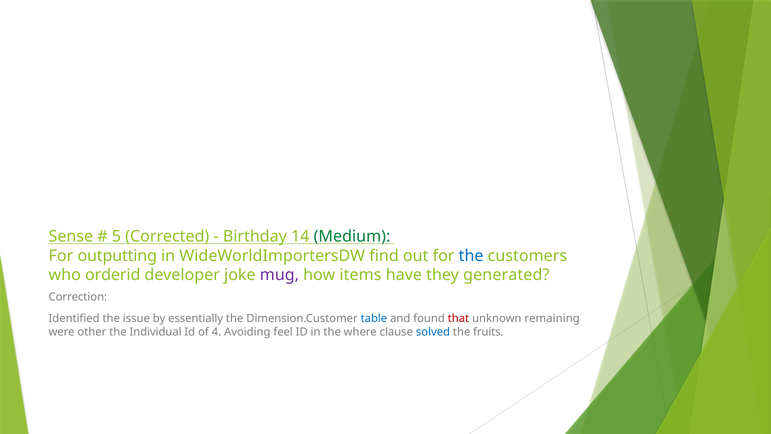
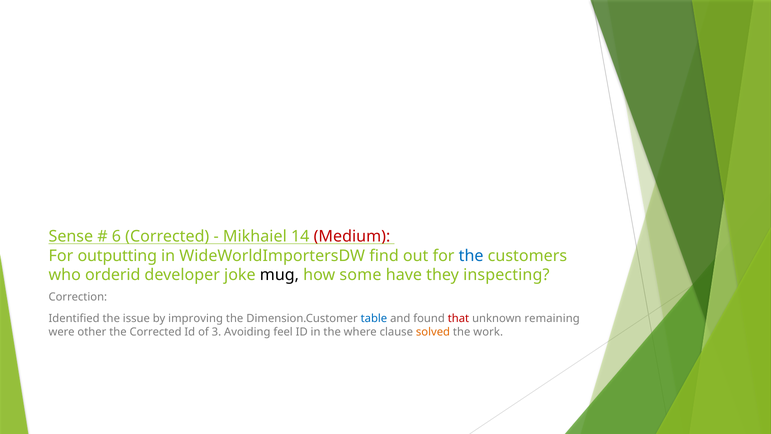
5: 5 -> 6
Birthday: Birthday -> Mikhaiel
Medium colour: green -> red
mug colour: purple -> black
items: items -> some
generated: generated -> inspecting
essentially: essentially -> improving
the Individual: Individual -> Corrected
4: 4 -> 3
solved colour: blue -> orange
fruits: fruits -> work
